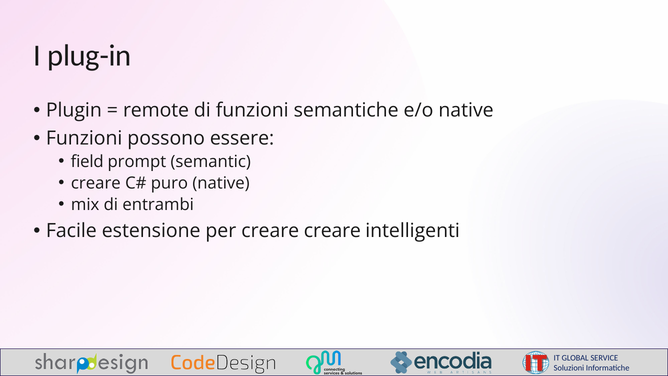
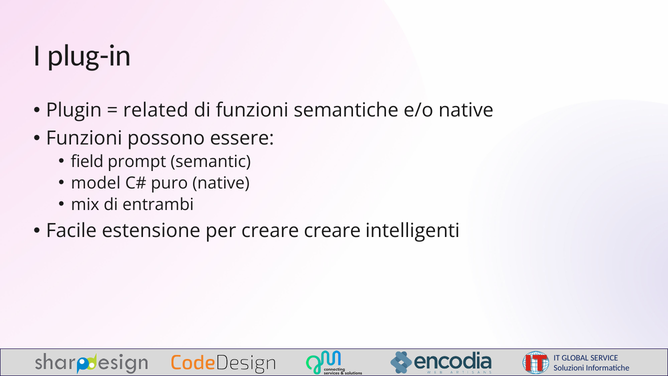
remote: remote -> related
creare at (96, 183): creare -> model
